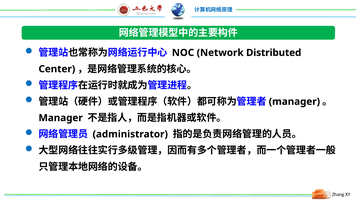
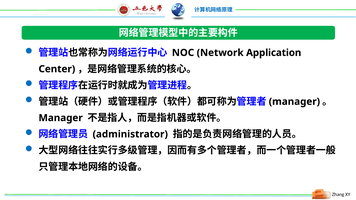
Distributed: Distributed -> Application
